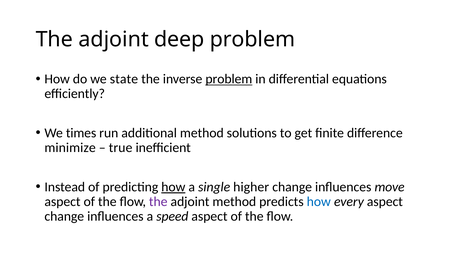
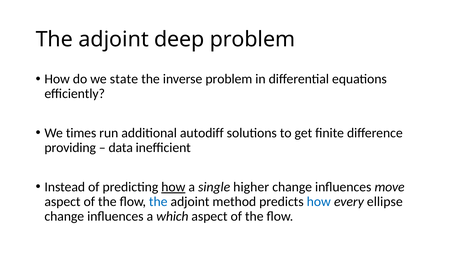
problem at (229, 79) underline: present -> none
additional method: method -> autodiff
minimize: minimize -> providing
true: true -> data
the at (158, 202) colour: purple -> blue
every aspect: aspect -> ellipse
speed: speed -> which
